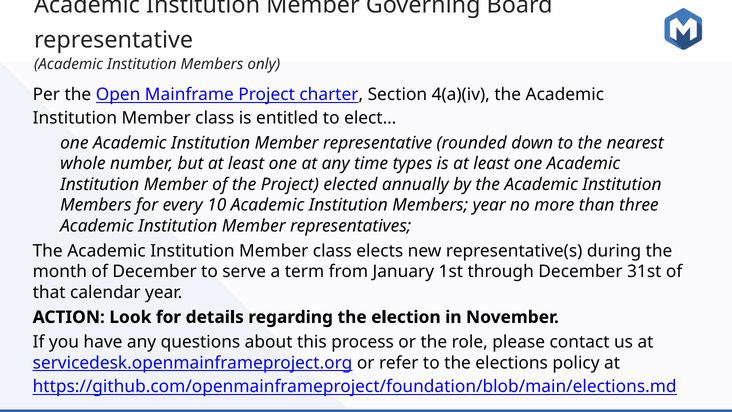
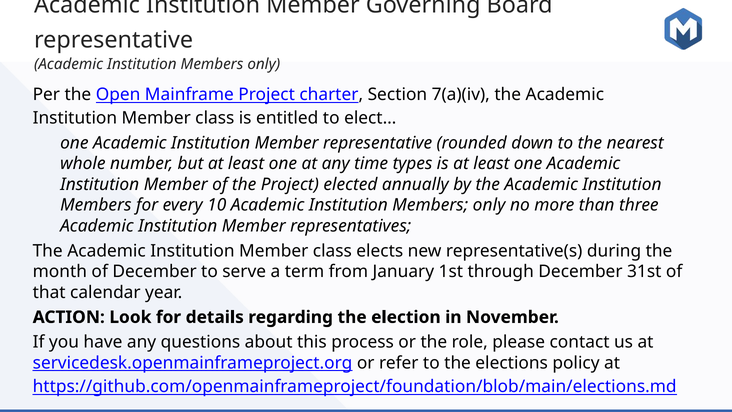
4(a)(iv: 4(a)(iv -> 7(a)(iv
year at (489, 205): year -> only
